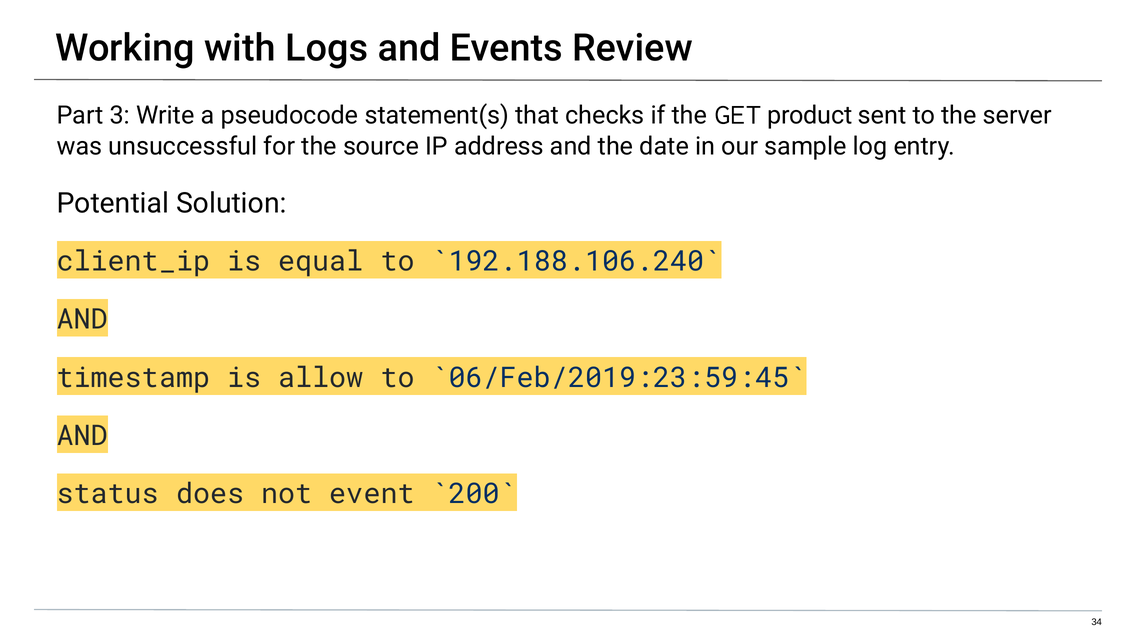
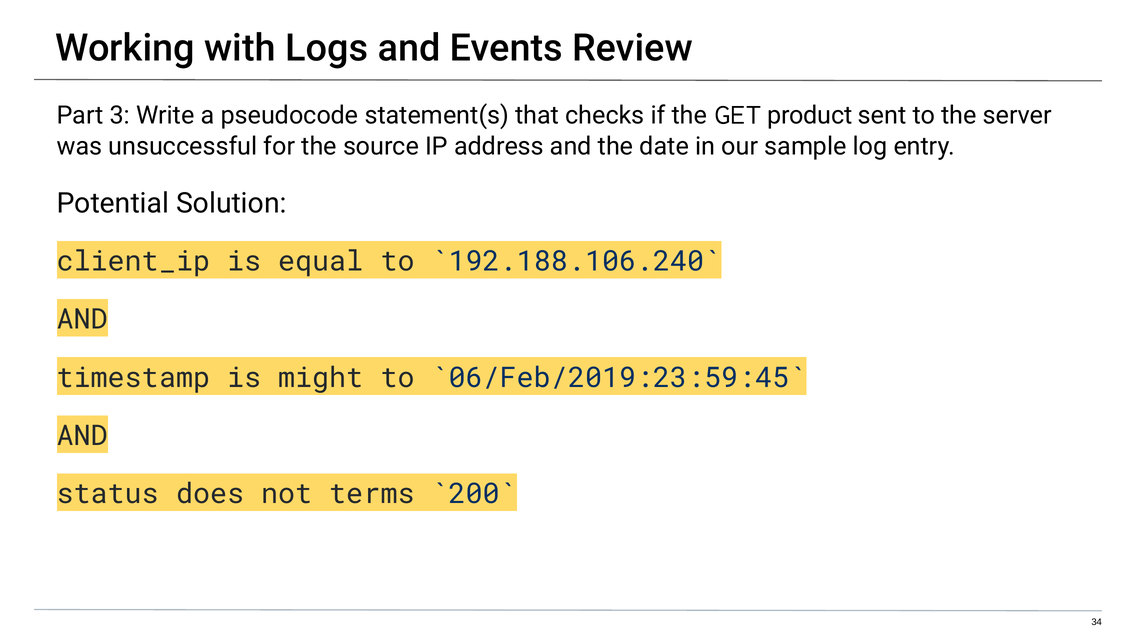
allow: allow -> might
event: event -> terms
